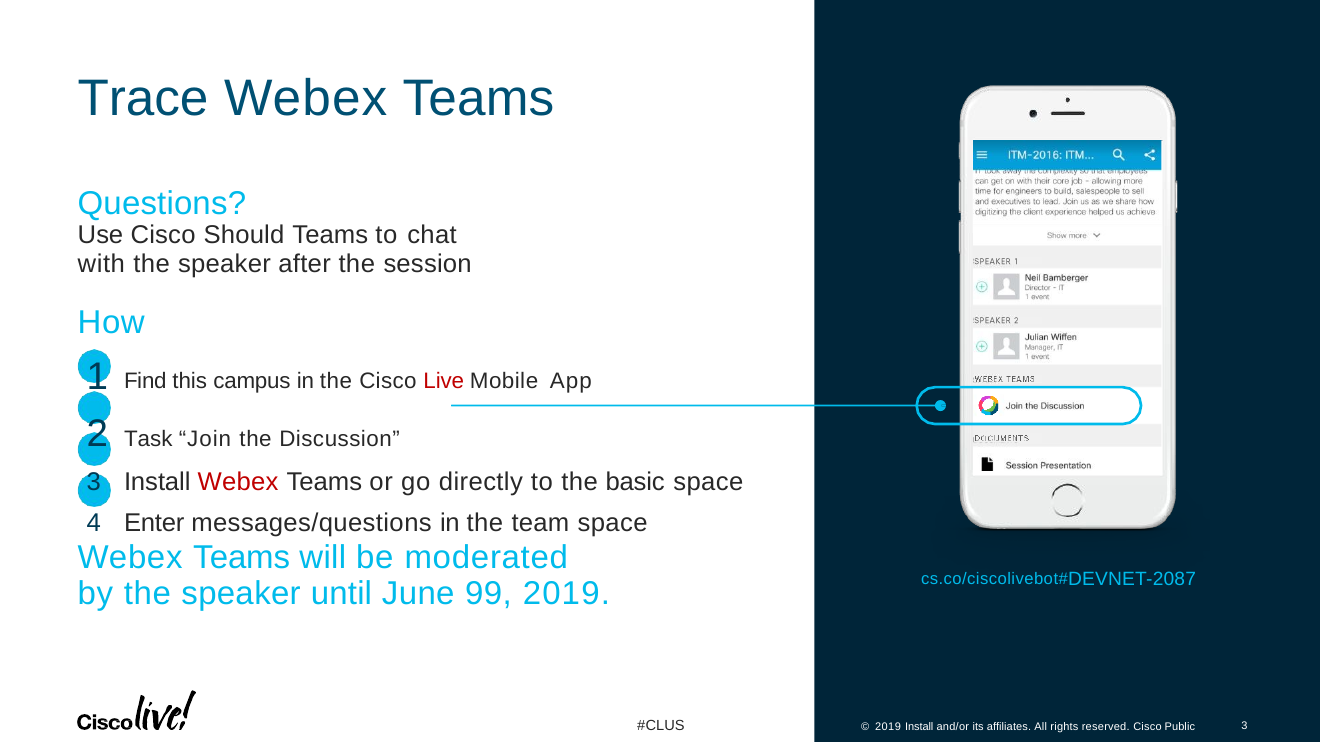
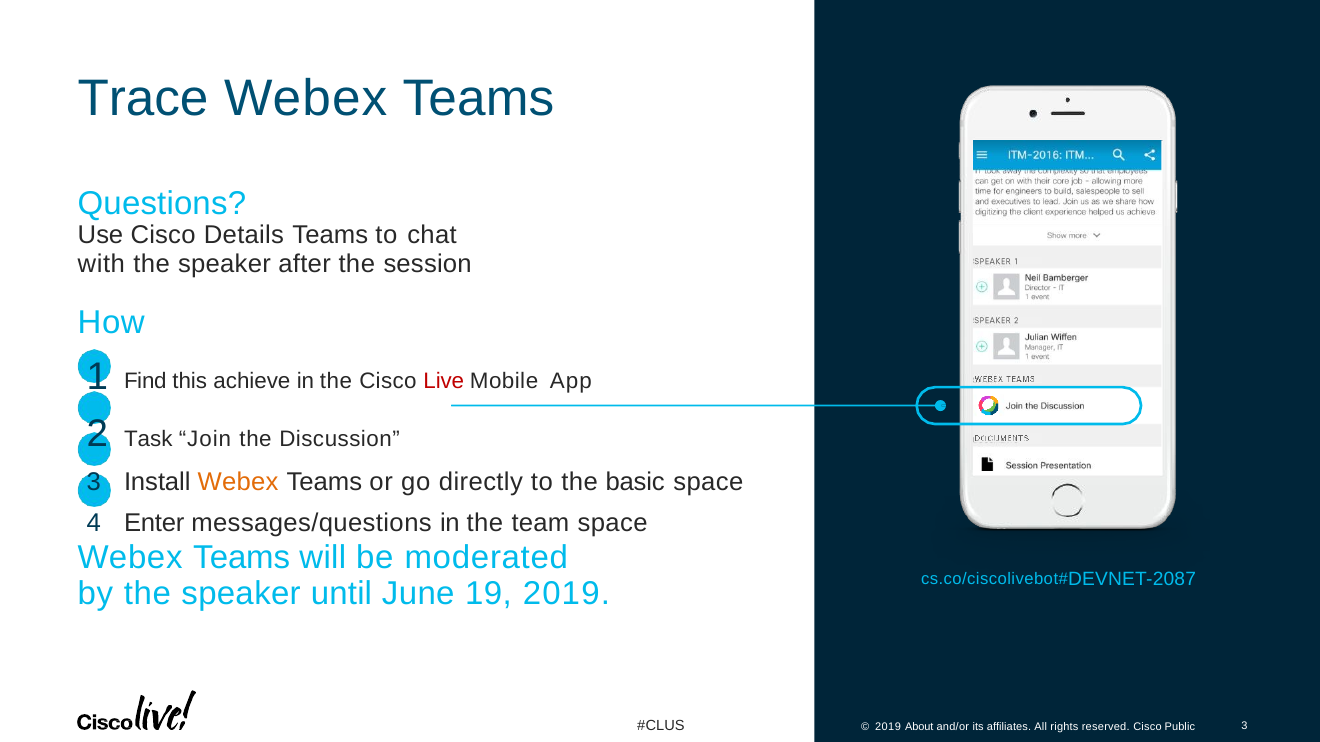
Should: Should -> Details
campus: campus -> achieve
Webex at (238, 482) colour: red -> orange
99: 99 -> 19
2019 Install: Install -> About
